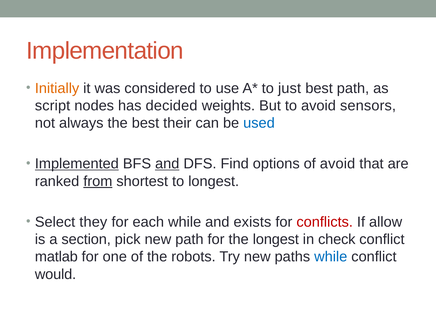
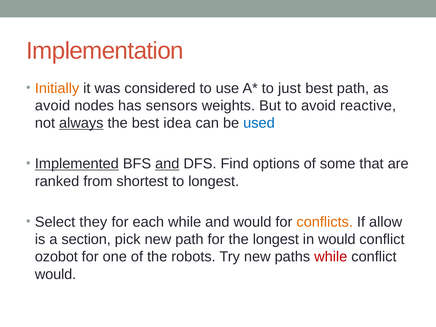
script at (53, 106): script -> avoid
decided: decided -> sensors
sensors: sensors -> reactive
always underline: none -> present
their: their -> idea
of avoid: avoid -> some
from underline: present -> none
and exists: exists -> would
conflicts colour: red -> orange
in check: check -> would
matlab: matlab -> ozobot
while at (331, 257) colour: blue -> red
